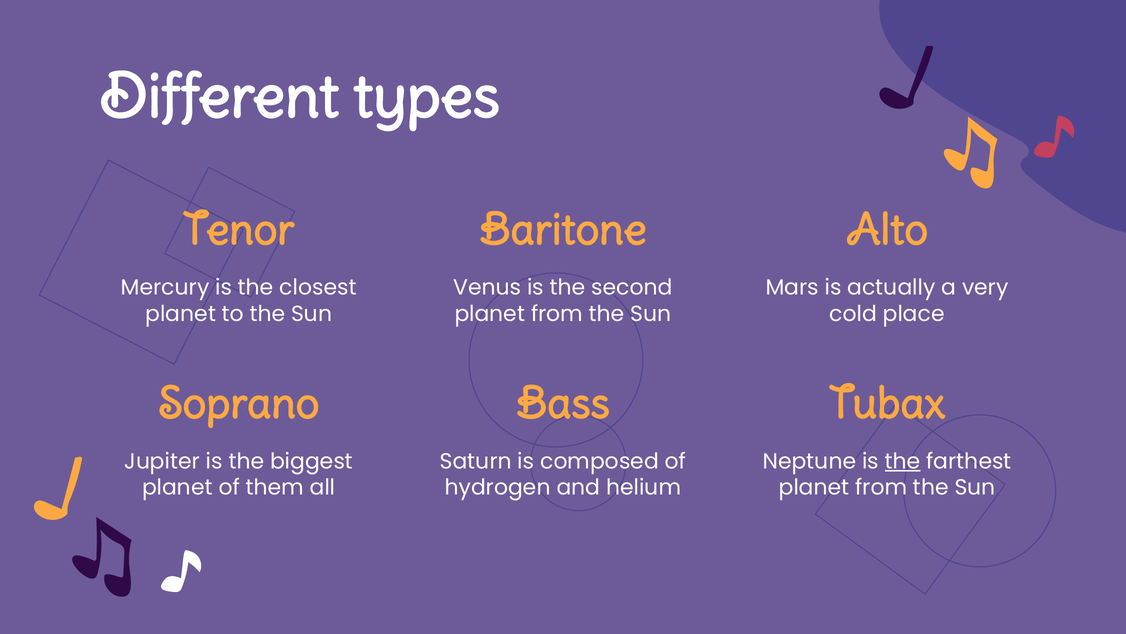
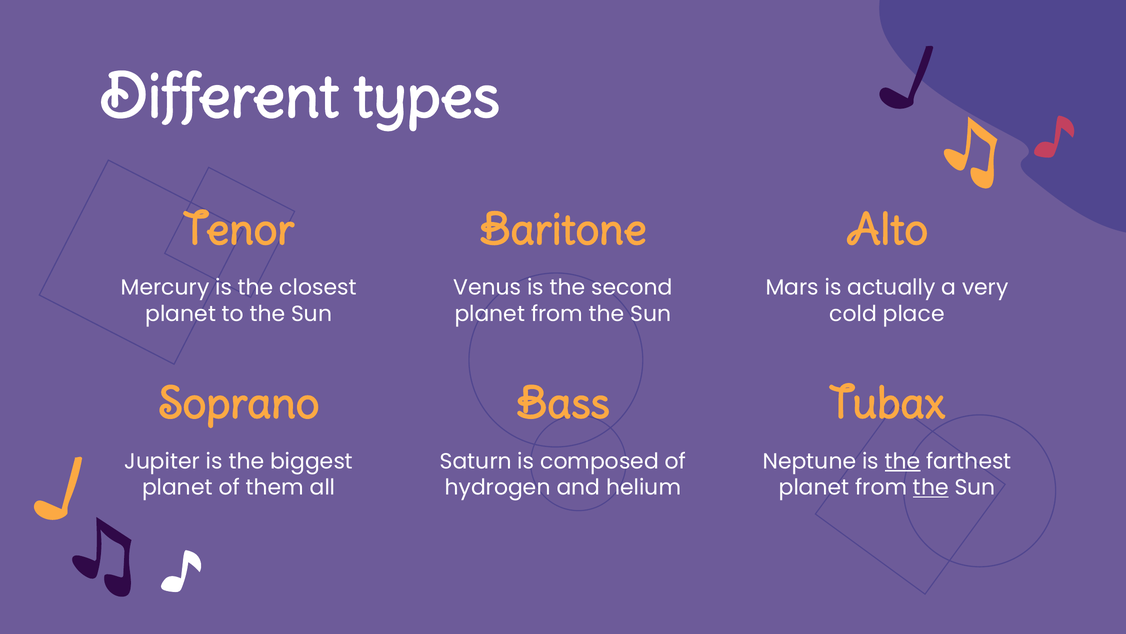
the at (931, 487) underline: none -> present
